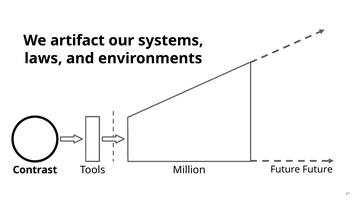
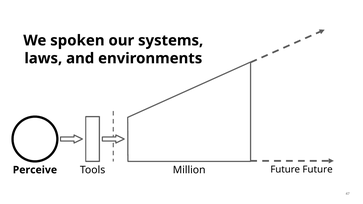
artifact: artifact -> spoken
Contrast: Contrast -> Perceive
